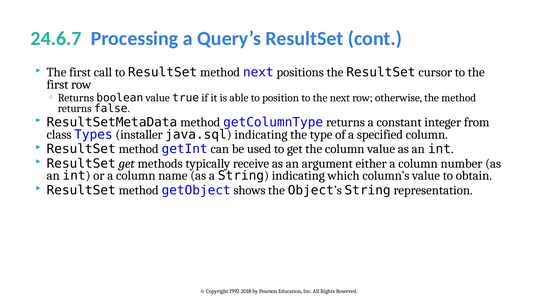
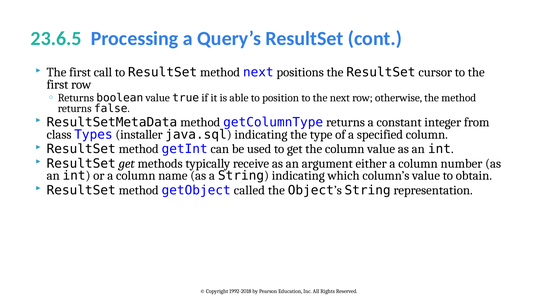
24.6.7: 24.6.7 -> 23.6.5
shows: shows -> called
